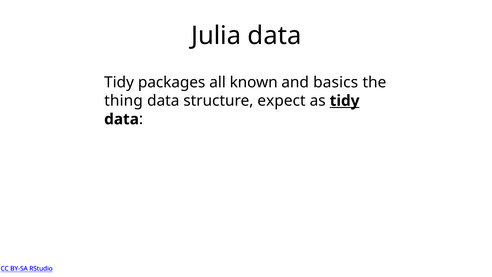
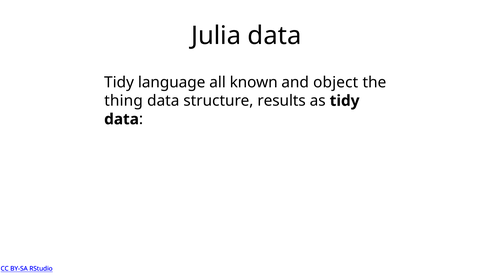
packages: packages -> language
basics: basics -> object
expect: expect -> results
tidy at (345, 101) underline: present -> none
